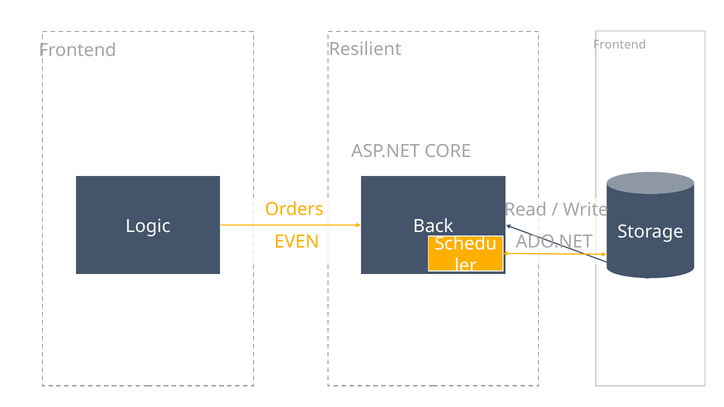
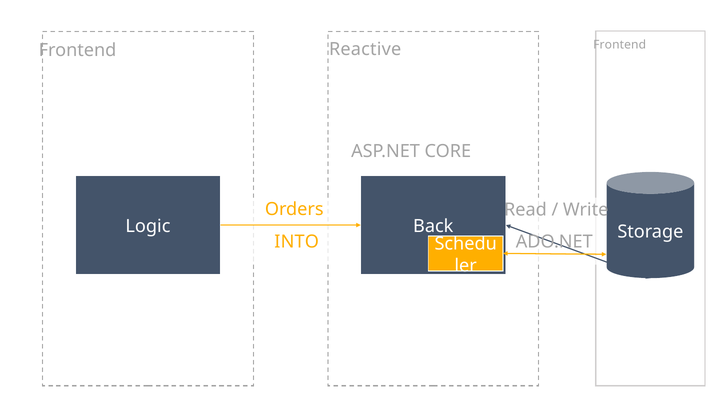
Resilient: Resilient -> Reactive
EVEN: EVEN -> INTO
